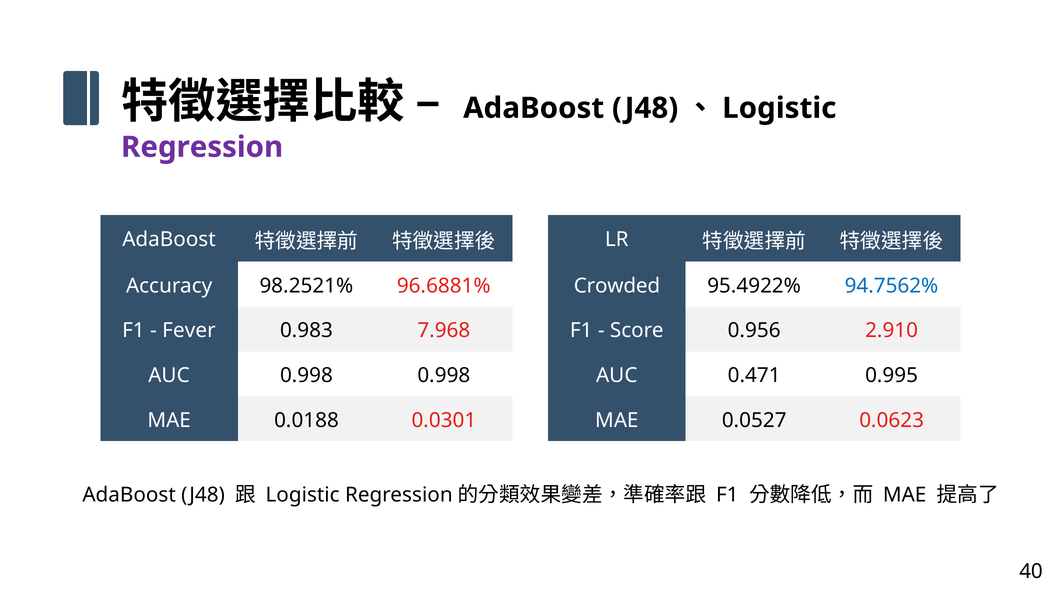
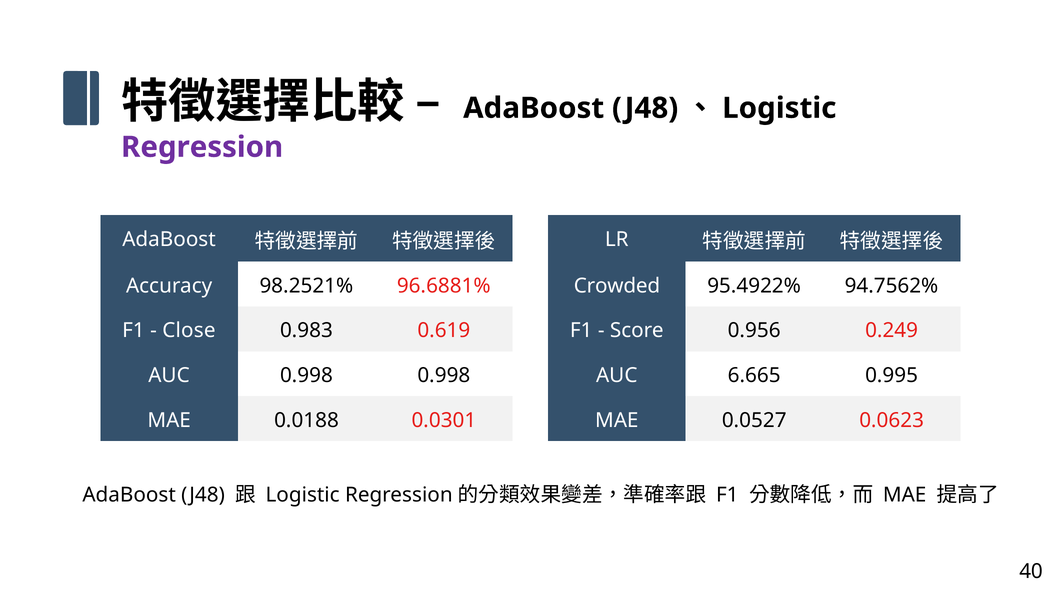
94.7562% colour: blue -> black
Fever: Fever -> Close
7.968: 7.968 -> 0.619
2.910: 2.910 -> 0.249
0.471: 0.471 -> 6.665
